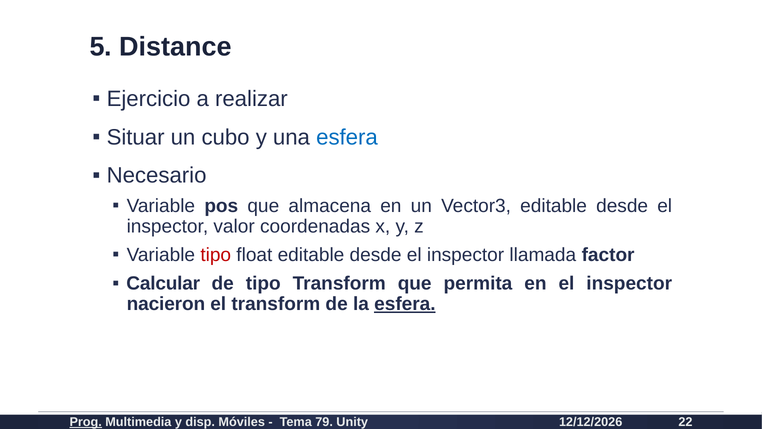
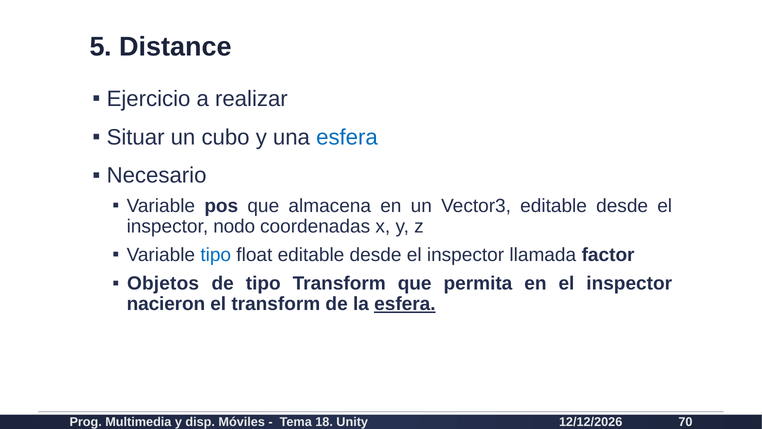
valor: valor -> nodo
tipo at (216, 255) colour: red -> blue
Calcular: Calcular -> Objetos
Prog underline: present -> none
79: 79 -> 18
22: 22 -> 70
